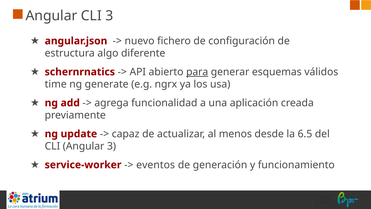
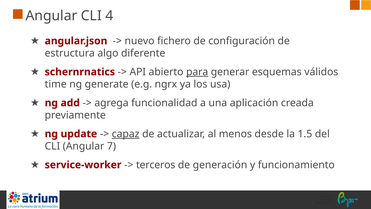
CLI 3: 3 -> 4
capaz underline: none -> present
6.5: 6.5 -> 1.5
Angular 3: 3 -> 7
eventos: eventos -> terceros
